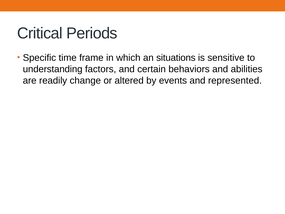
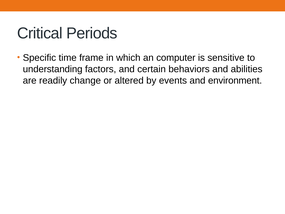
situations: situations -> computer
represented: represented -> environment
